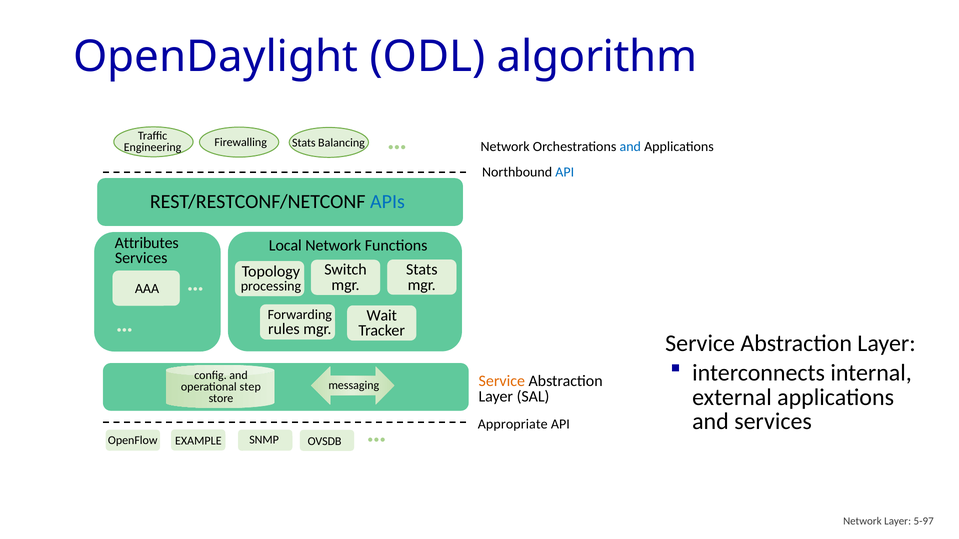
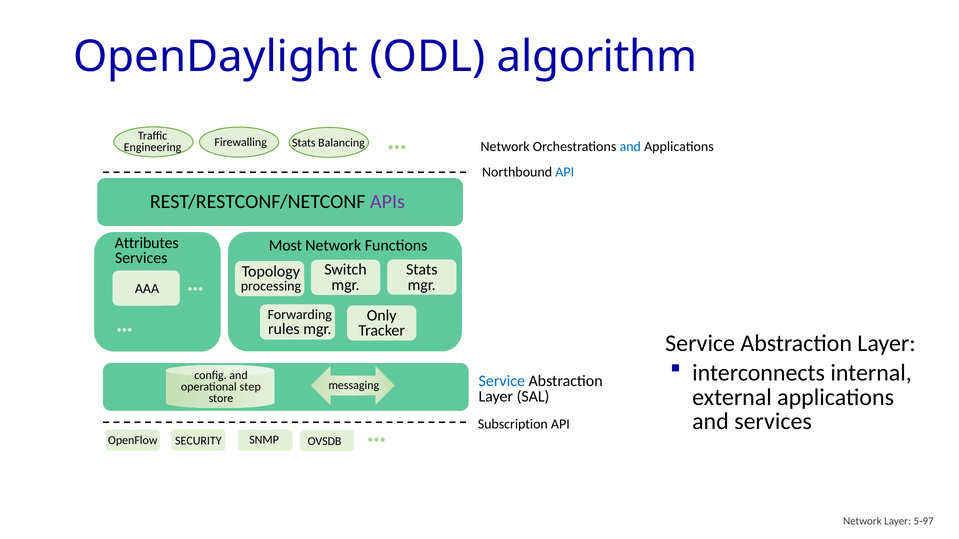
APIs colour: blue -> purple
Local: Local -> Most
Wait: Wait -> Only
Service at (502, 381) colour: orange -> blue
Appropriate: Appropriate -> Subscription
EXAMPLE: EXAMPLE -> SECURITY
